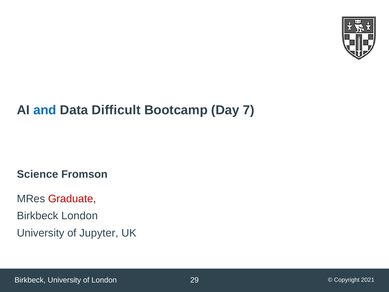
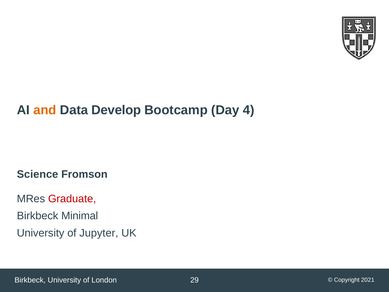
and colour: blue -> orange
Difficult: Difficult -> Develop
7: 7 -> 4
Birkbeck London: London -> Minimal
